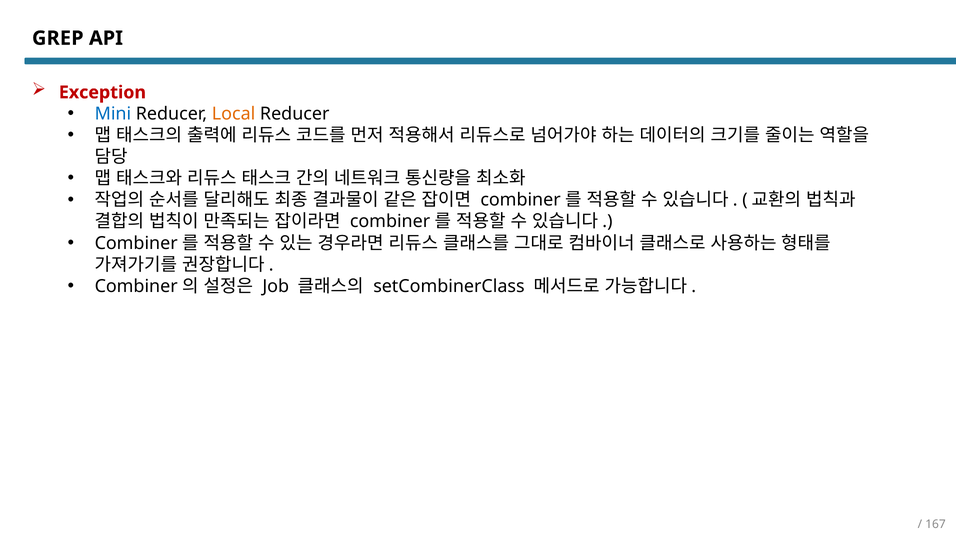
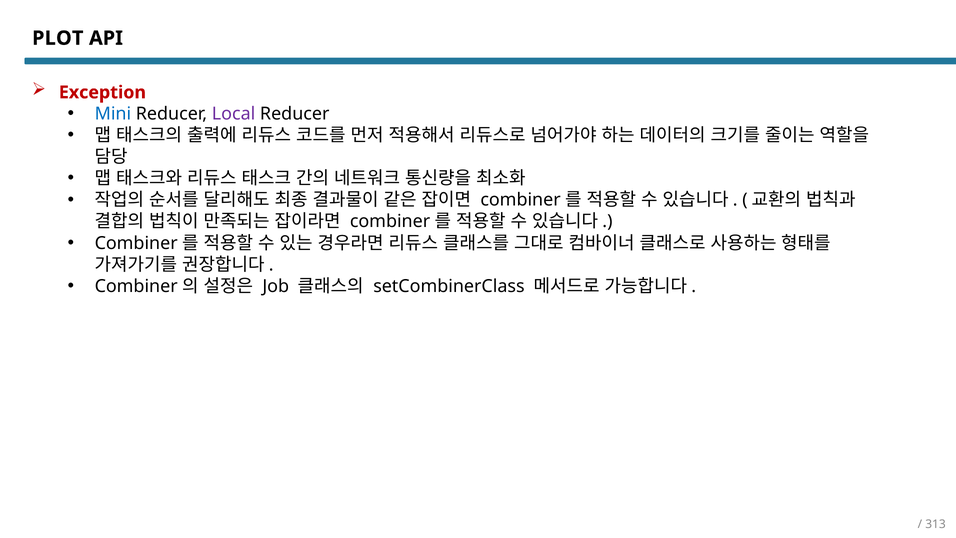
GREP: GREP -> PLOT
Local colour: orange -> purple
167: 167 -> 313
